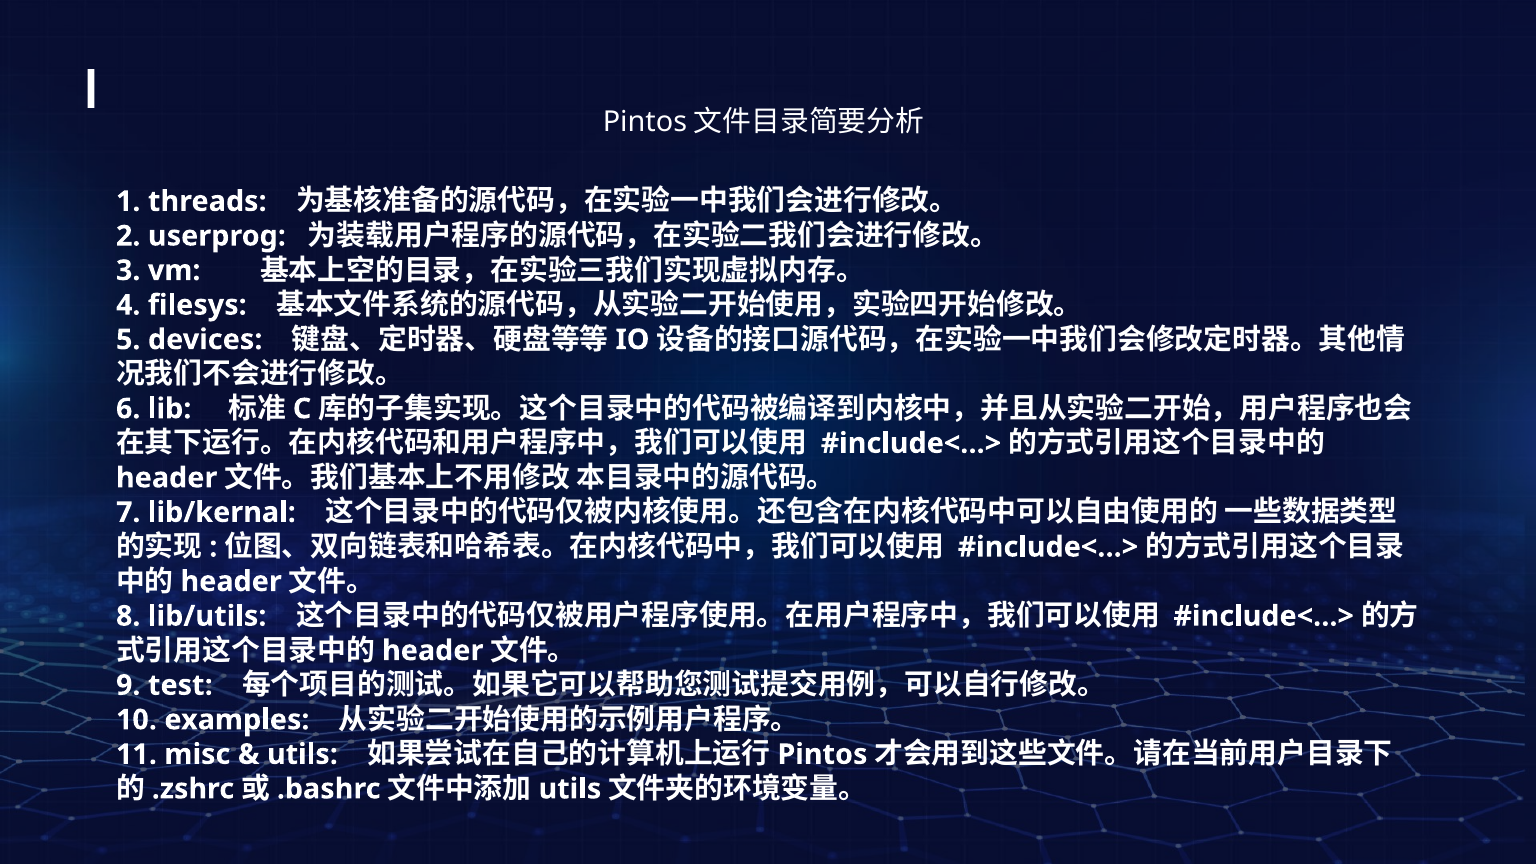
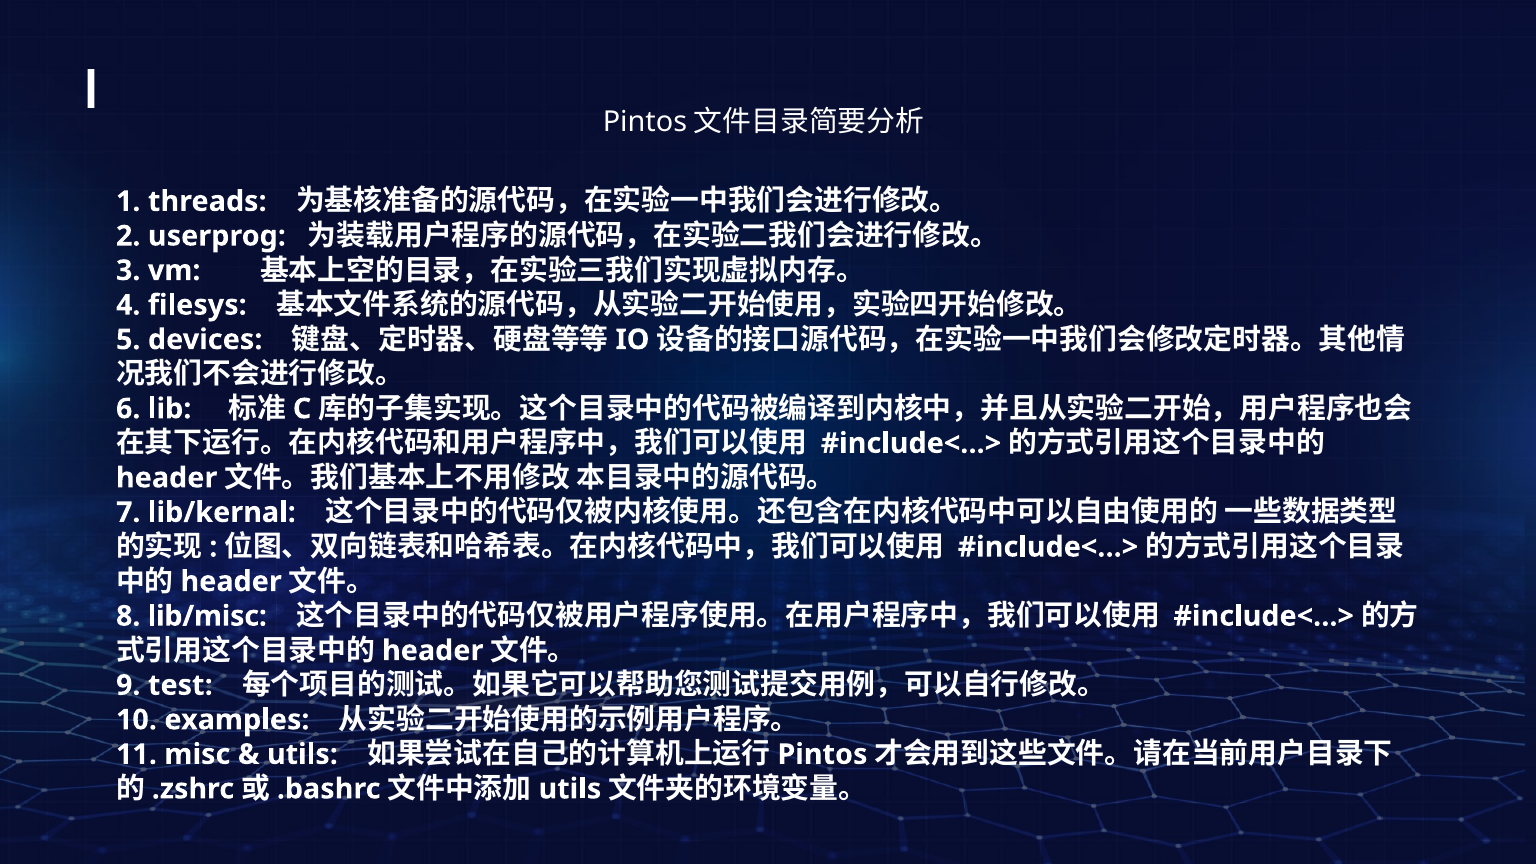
lib/utils: lib/utils -> lib/misc
